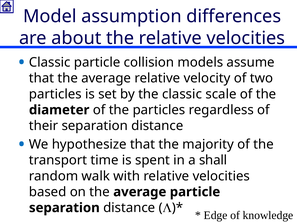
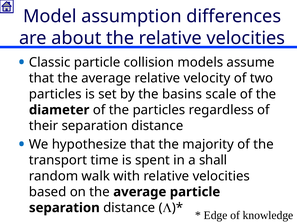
the classic: classic -> basins
